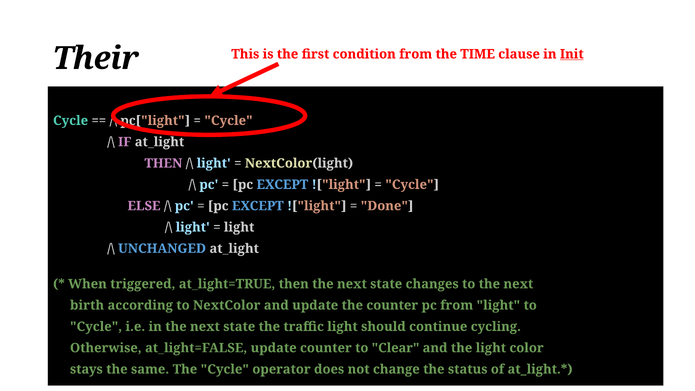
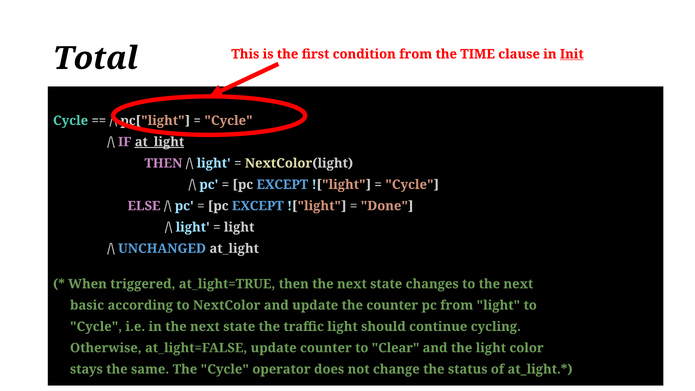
Their: Their -> Total
at_light at (159, 142) underline: none -> present
birth: birth -> basic
